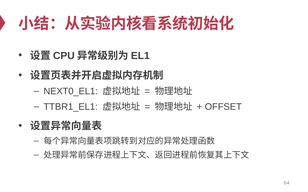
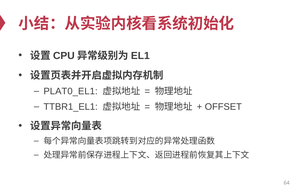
NEXT0_EL1: NEXT0_EL1 -> PLAT0_EL1
